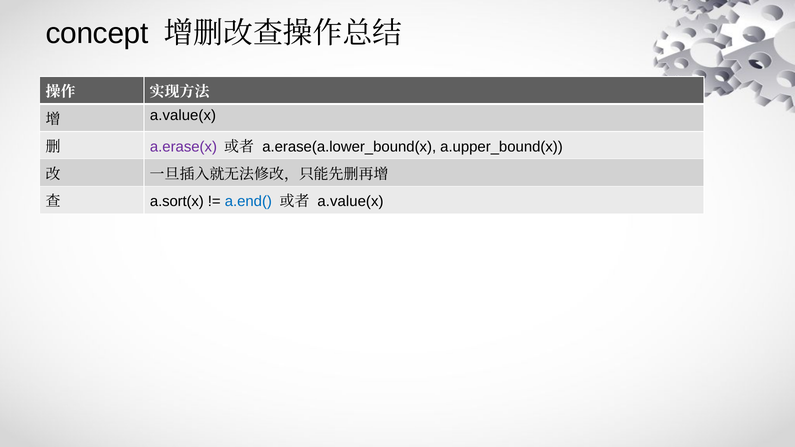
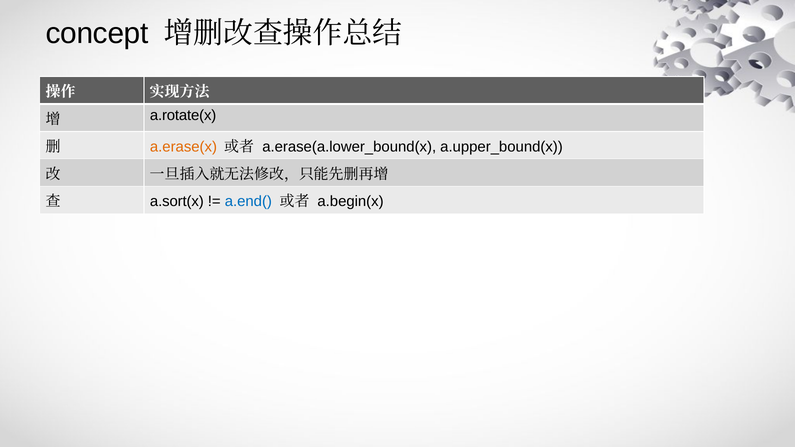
a.value(x at (183, 116): a.value(x -> a.rotate(x
a.erase(x colour: purple -> orange
a.value(x at (350, 202): a.value(x -> a.begin(x
